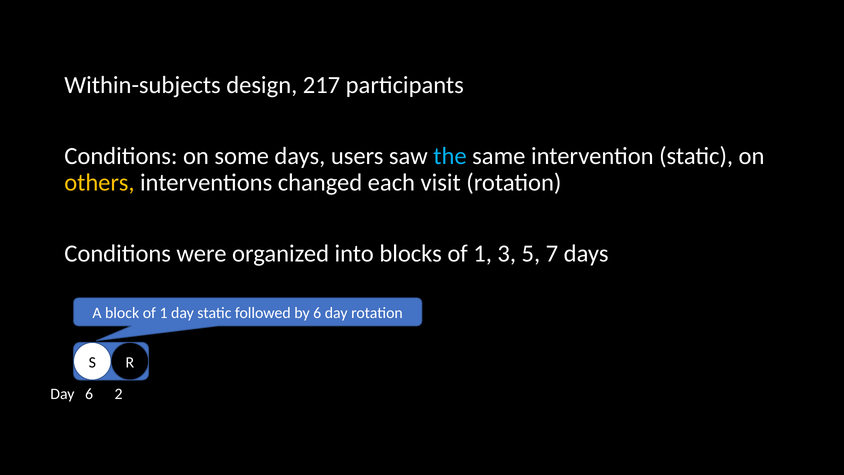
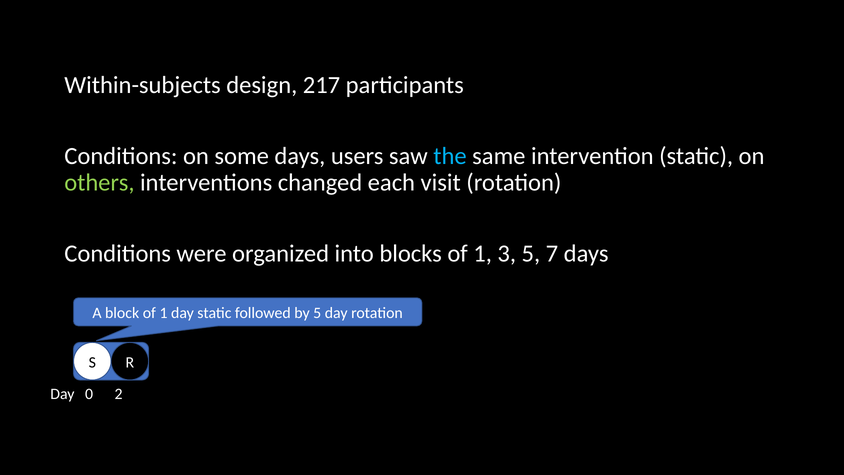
others colour: yellow -> light green
by 6: 6 -> 5
Day 6: 6 -> 0
